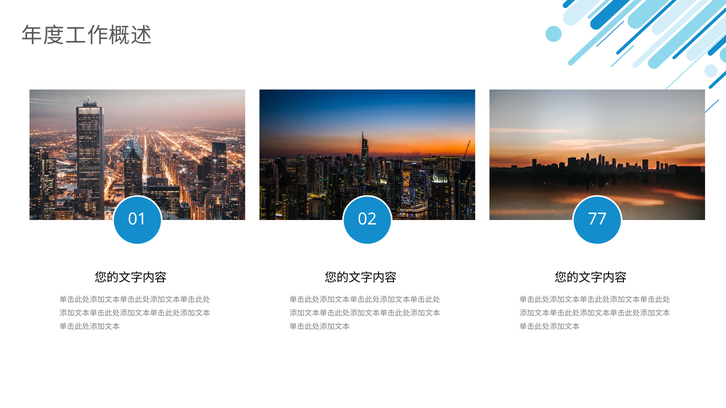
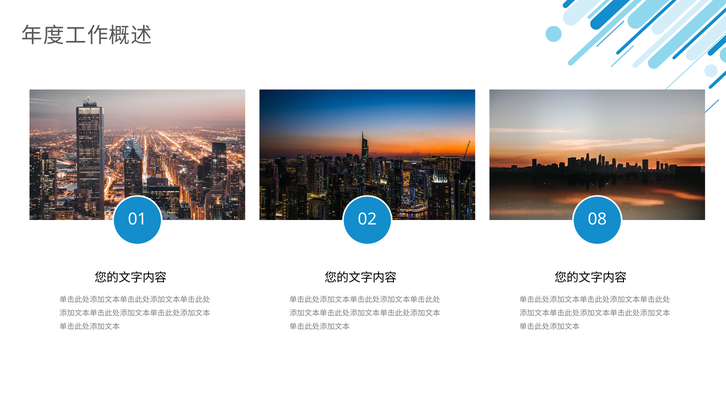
77: 77 -> 08
